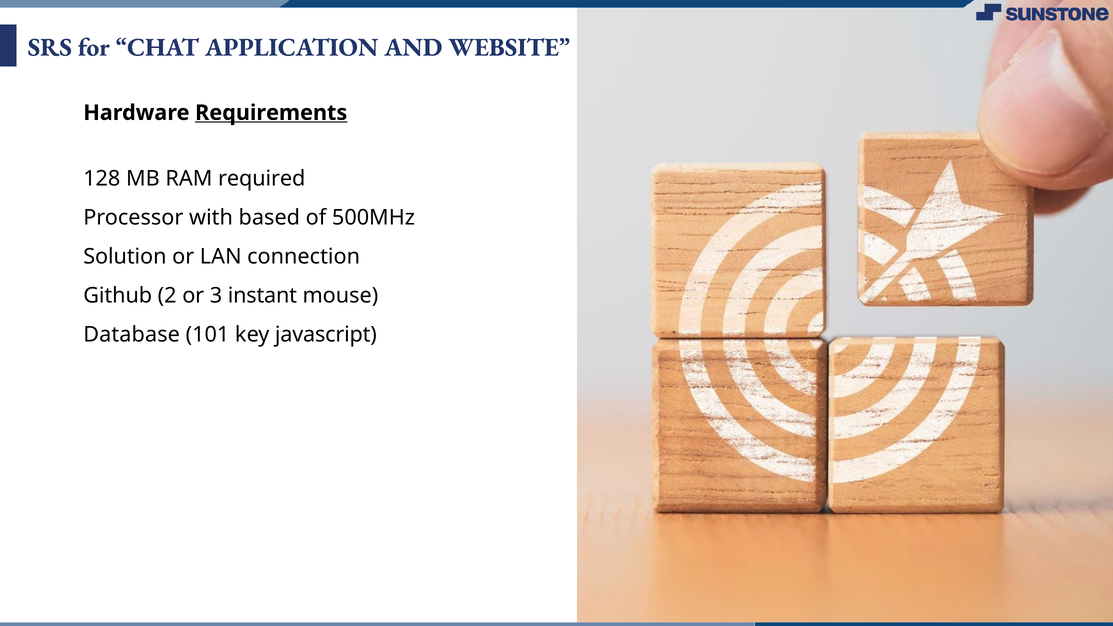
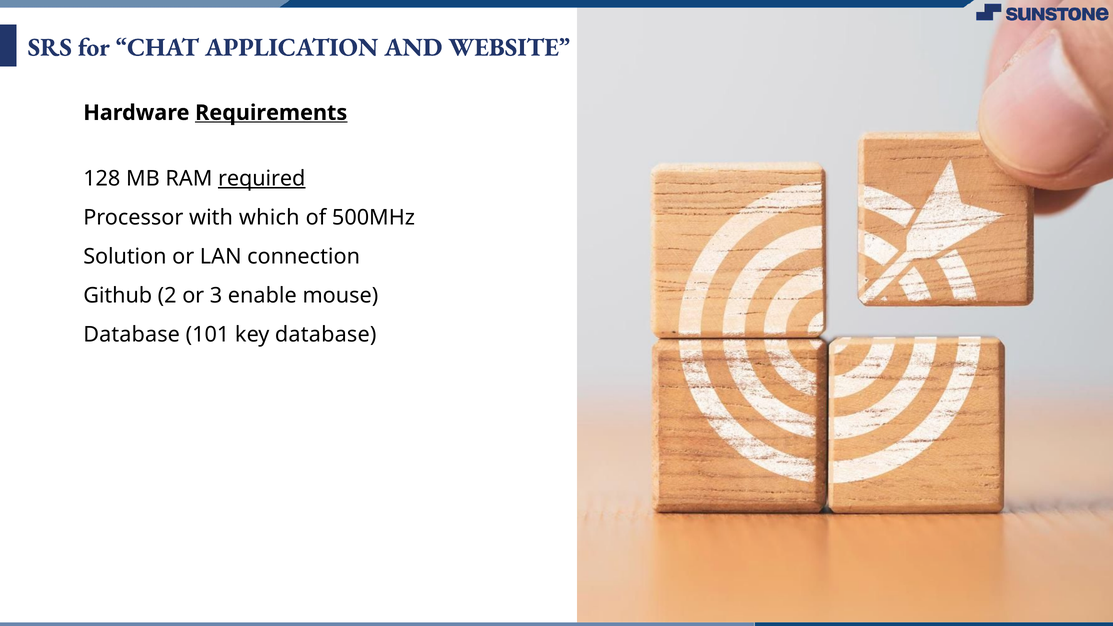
required underline: none -> present
based: based -> which
instant: instant -> enable
key javascript: javascript -> database
